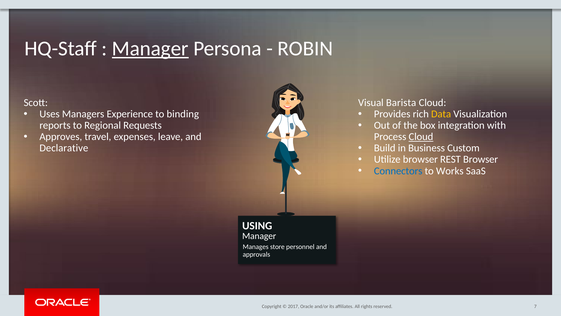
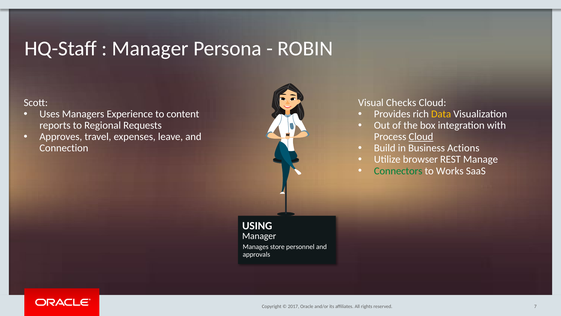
Manager at (150, 49) underline: present -> none
Barista: Barista -> Checks
binding: binding -> content
Custom: Custom -> Actions
Declarative: Declarative -> Connection
REST Browser: Browser -> Manage
Connectors colour: blue -> green
